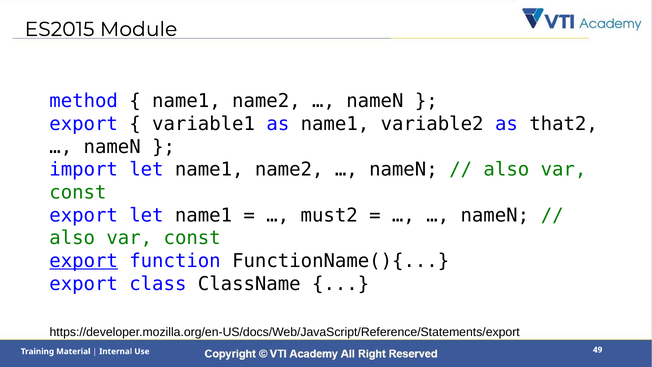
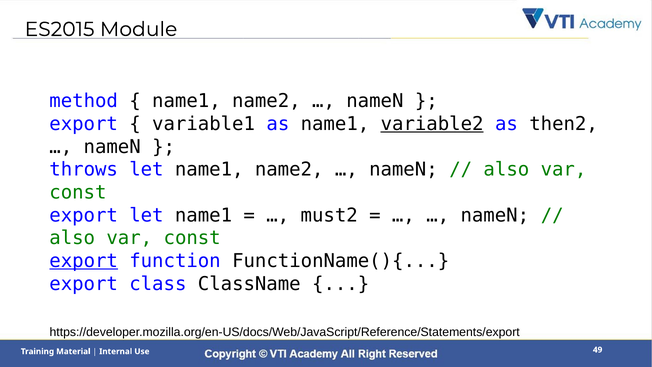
variable2 underline: none -> present
that2: that2 -> then2
import: import -> throws
